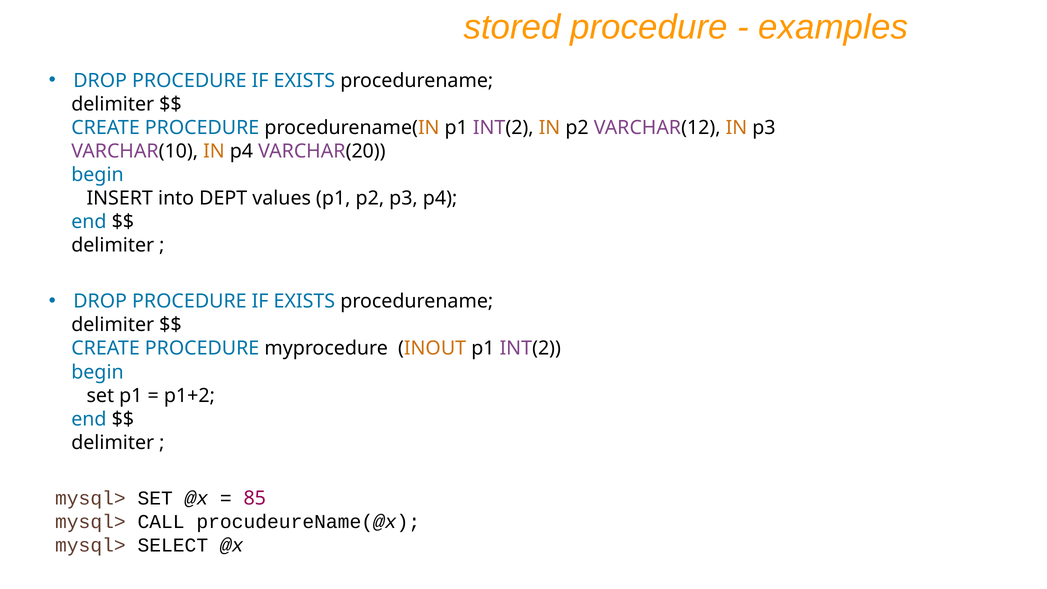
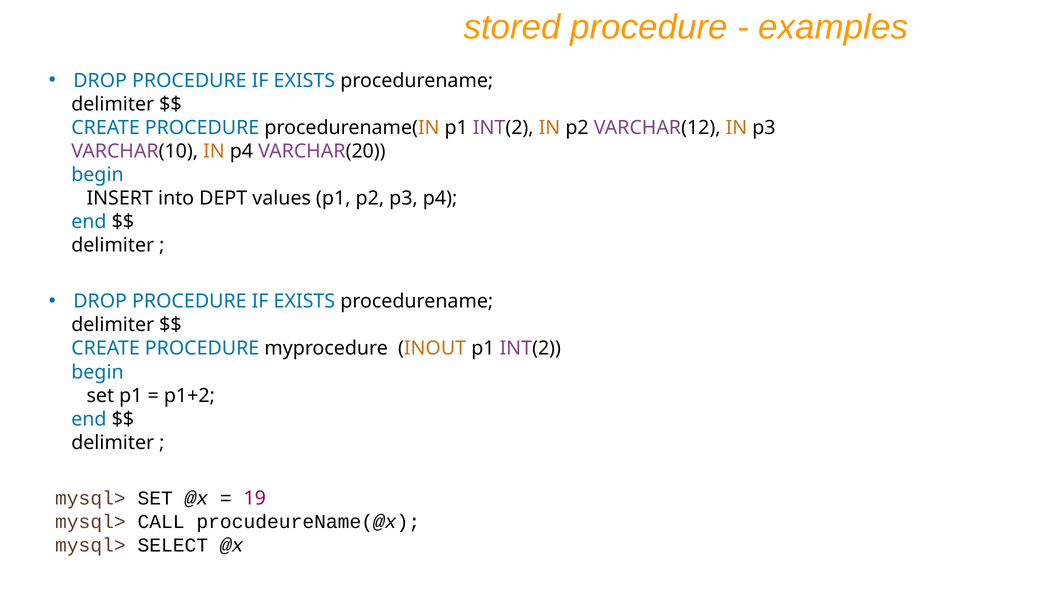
85: 85 -> 19
